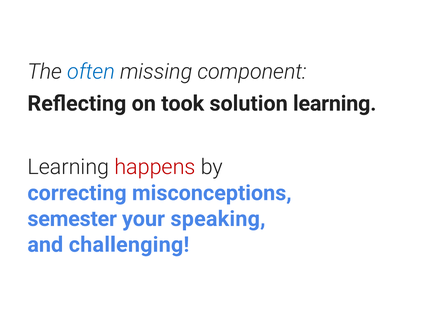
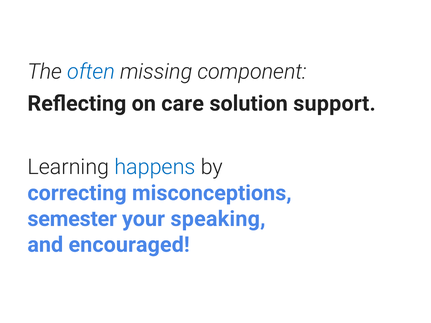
took: took -> care
solution learning: learning -> support
happens colour: red -> blue
challenging: challenging -> encouraged
